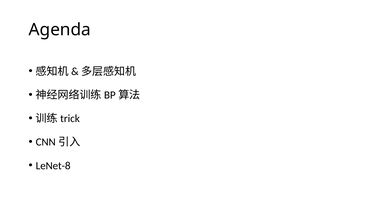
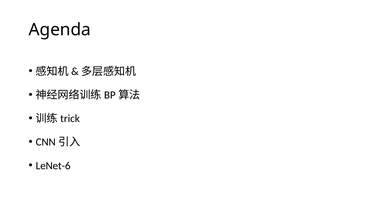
LeNet-8: LeNet-8 -> LeNet-6
